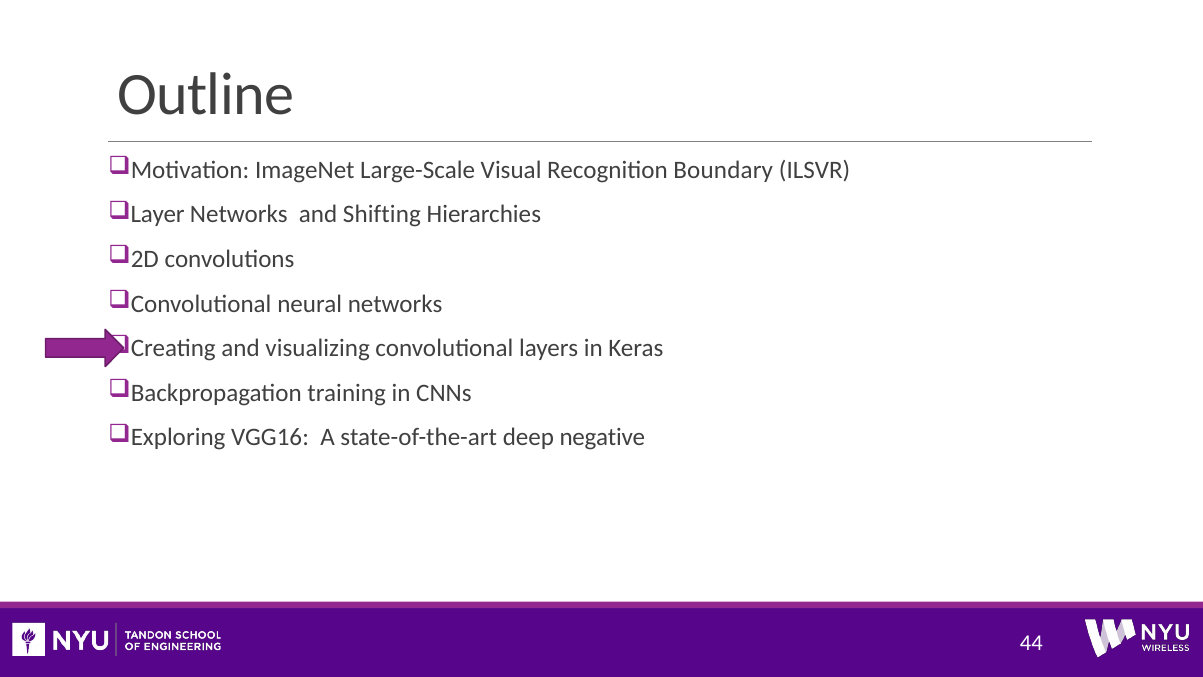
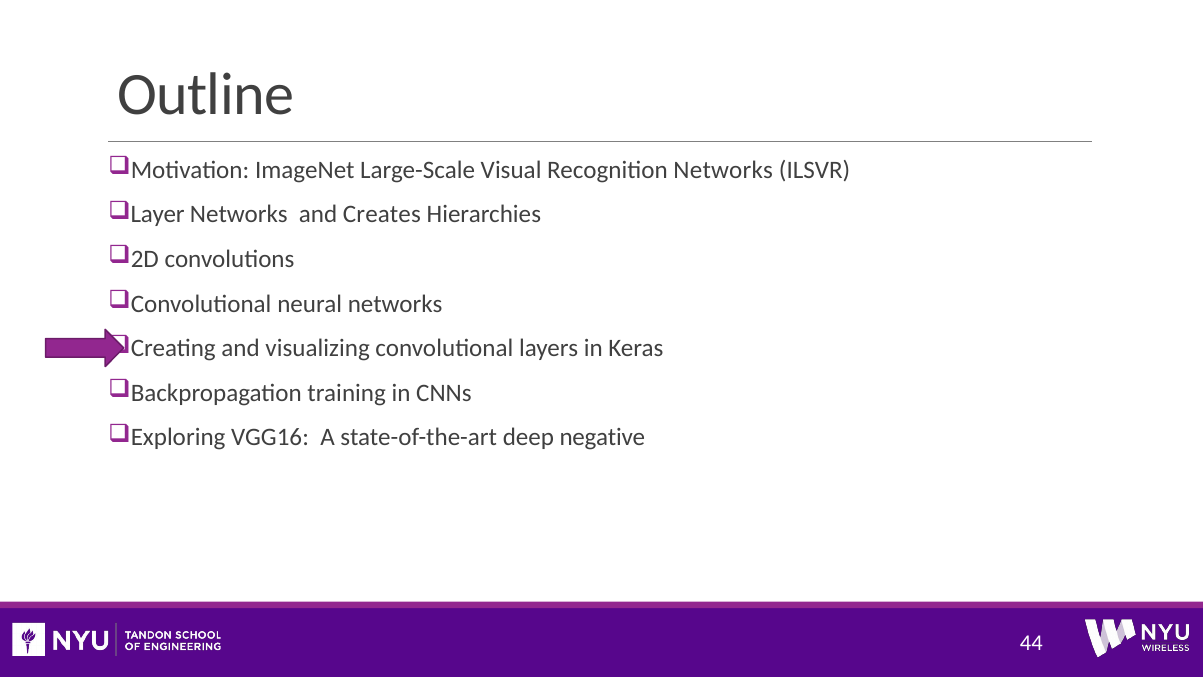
Recognition Boundary: Boundary -> Networks
Shifting: Shifting -> Creates
